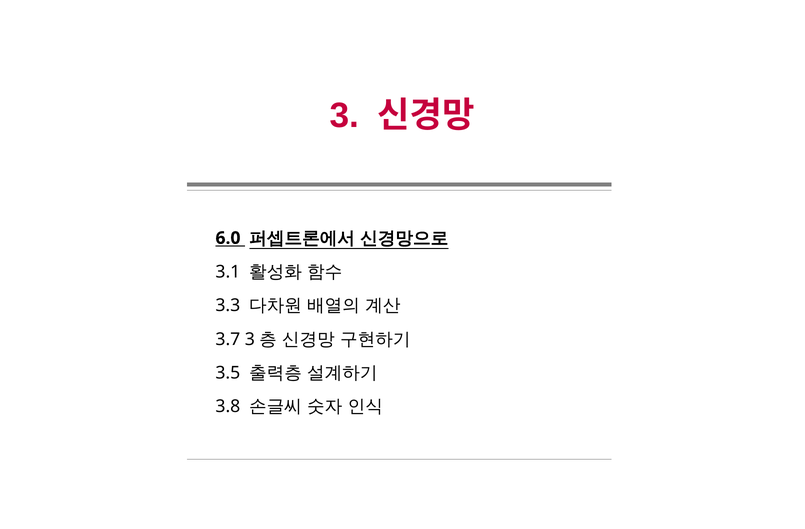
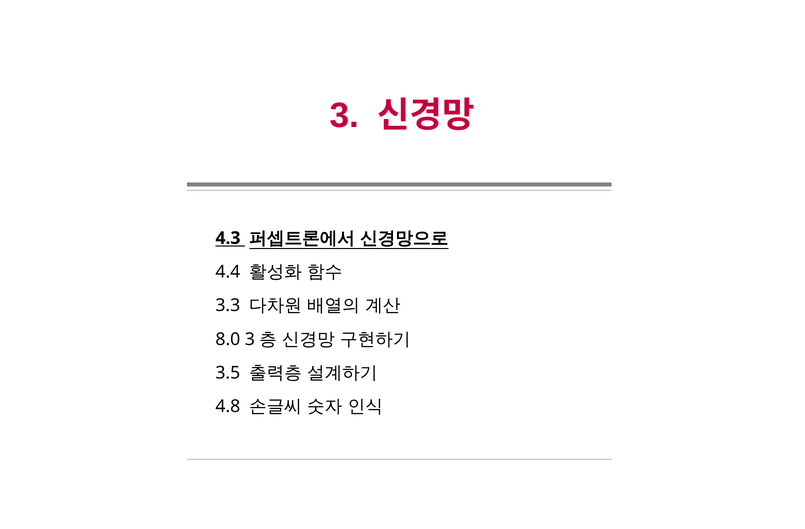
6.0: 6.0 -> 4.3
3.1: 3.1 -> 4.4
3.7: 3.7 -> 8.0
3.8: 3.8 -> 4.8
